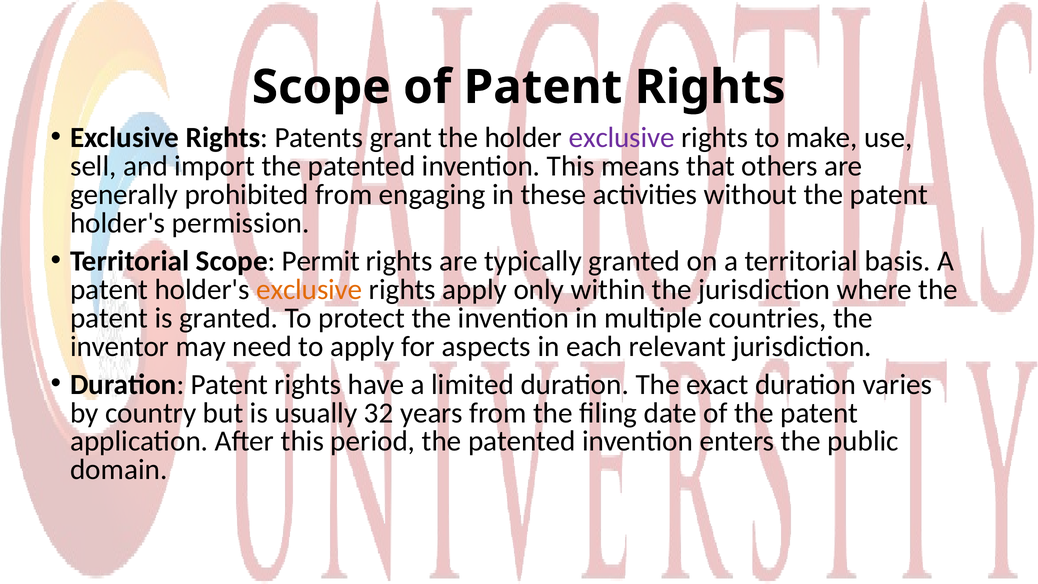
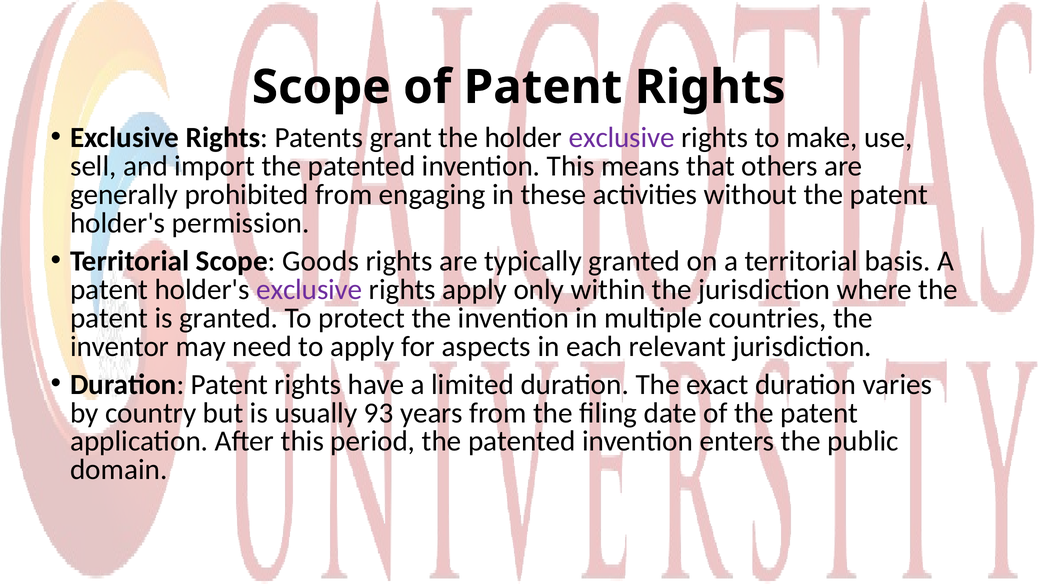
Permit: Permit -> Goods
exclusive at (309, 289) colour: orange -> purple
32: 32 -> 93
